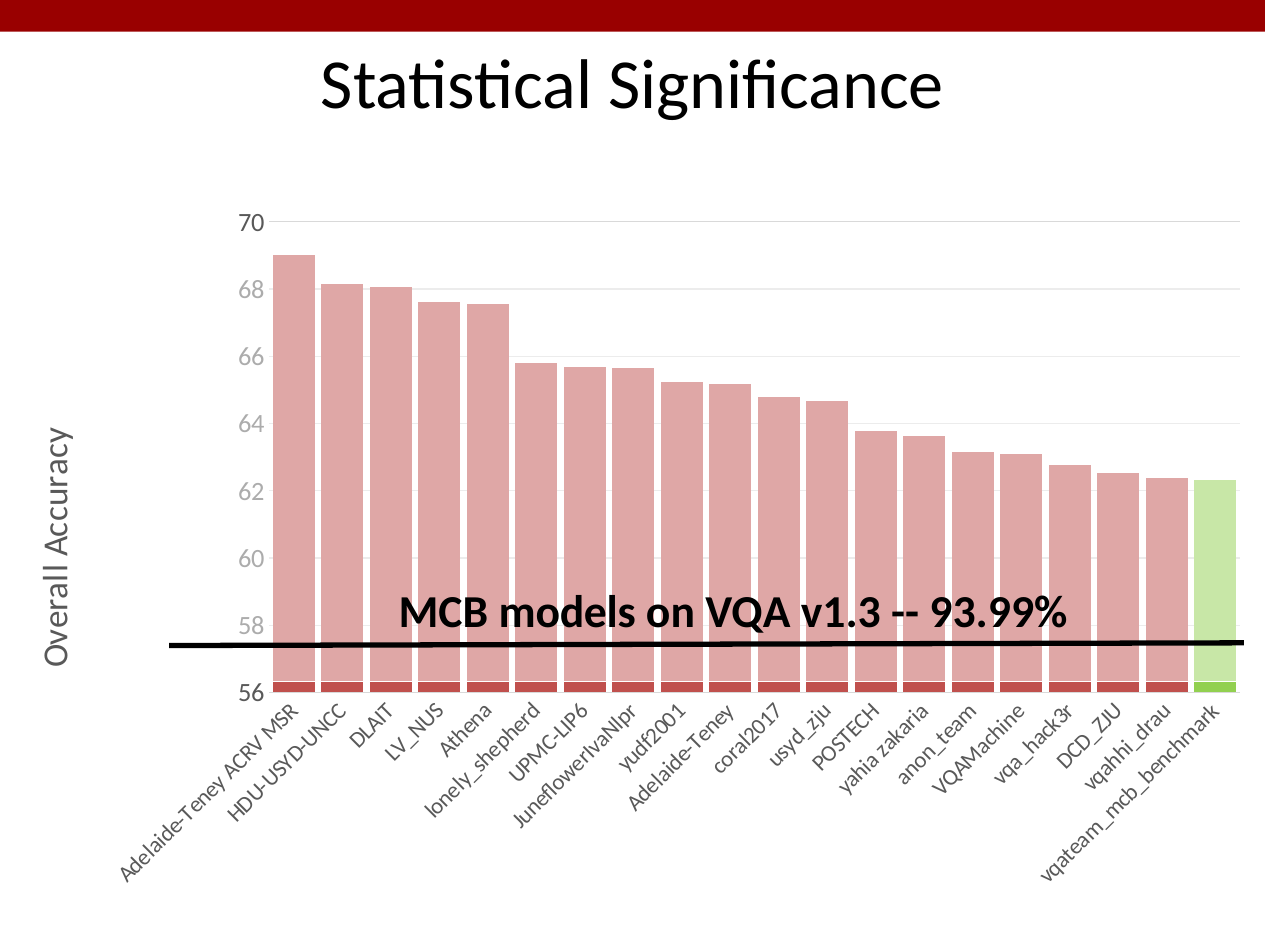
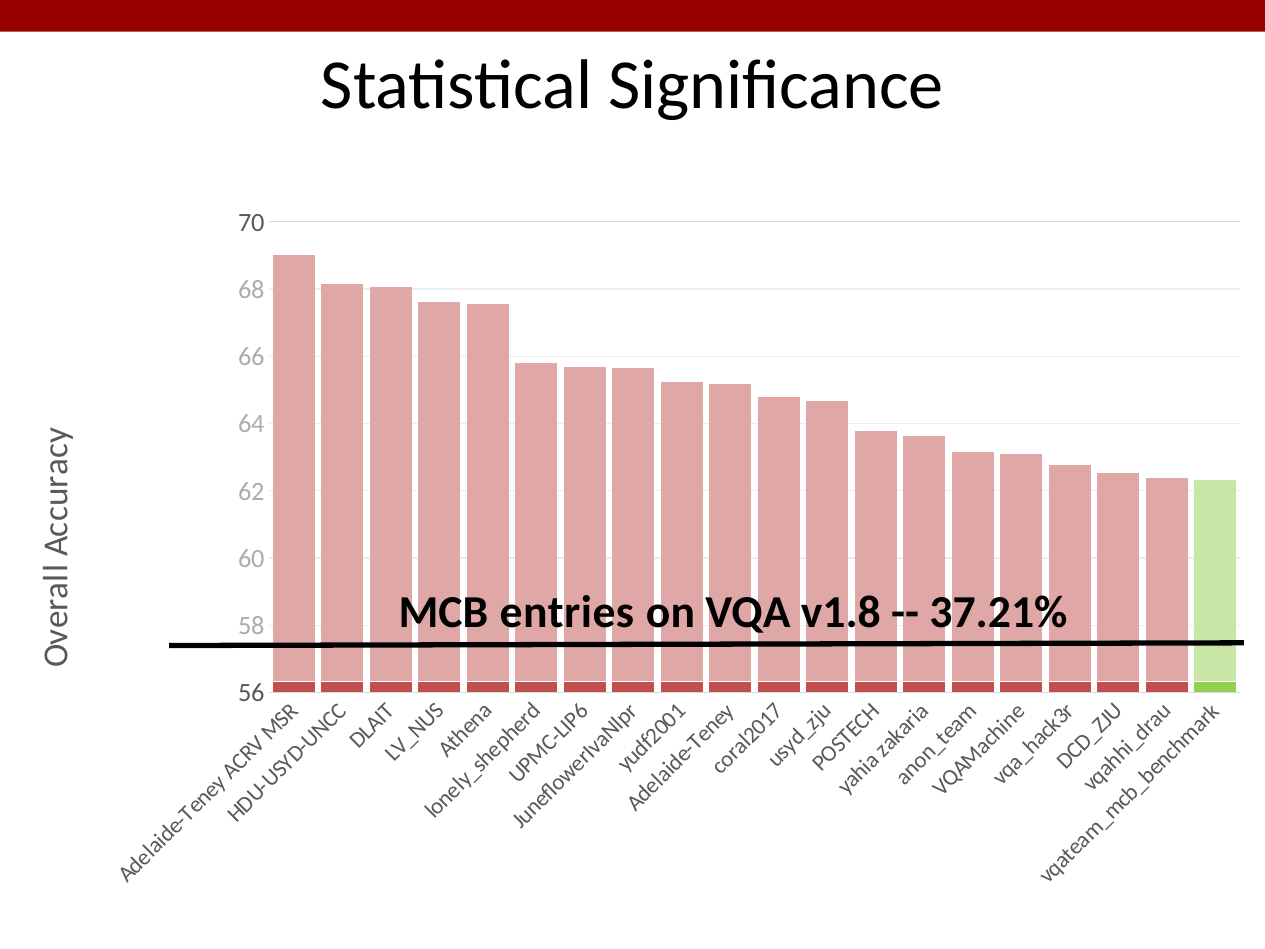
models: models -> entries
v1.3: v1.3 -> v1.8
93.99%: 93.99% -> 37.21%
